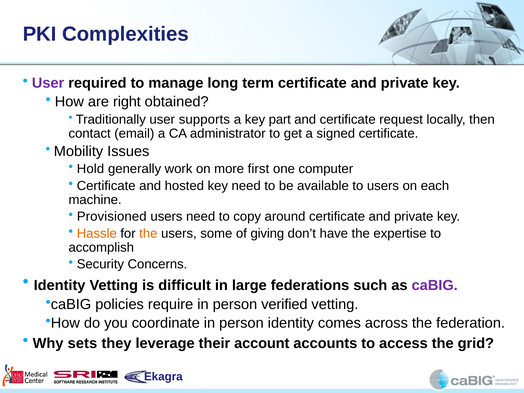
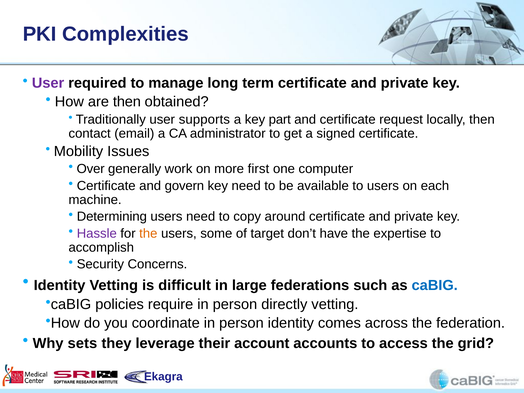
are right: right -> then
Hold: Hold -> Over
hosted: hosted -> govern
Provisioned: Provisioned -> Determining
Hassle colour: orange -> purple
giving: giving -> target
caBIG at (435, 285) colour: purple -> blue
verified: verified -> directly
